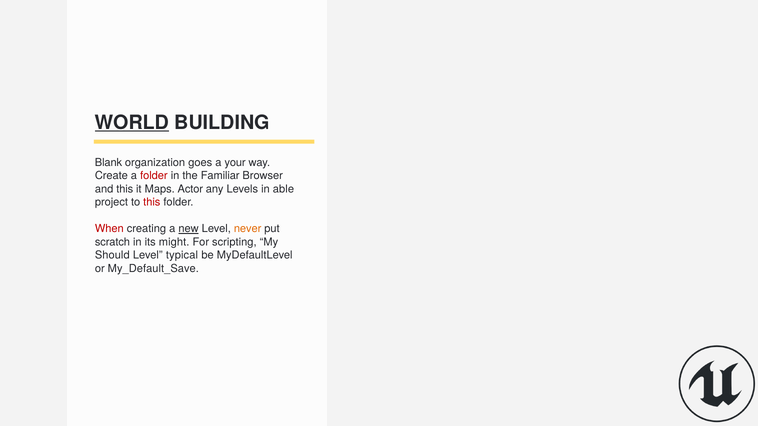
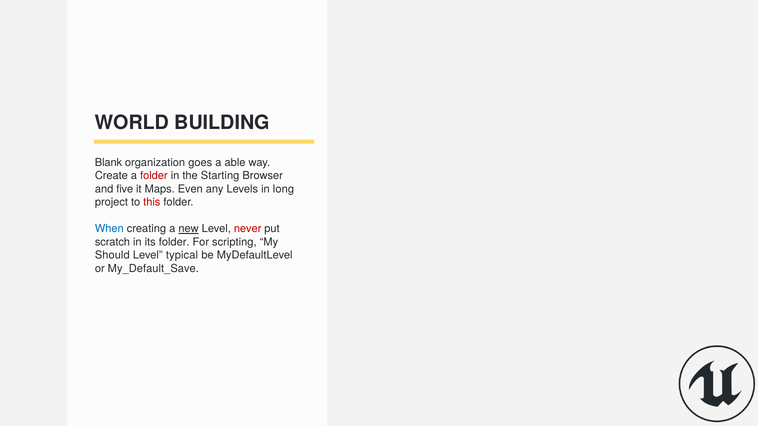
WORLD underline: present -> none
your: your -> able
Familiar: Familiar -> Starting
and this: this -> five
Actor: Actor -> Even
able: able -> long
When colour: red -> blue
never colour: orange -> red
its might: might -> folder
